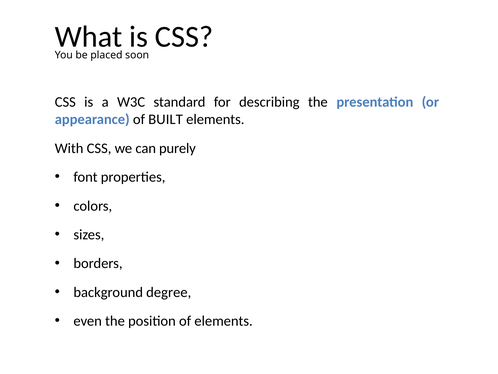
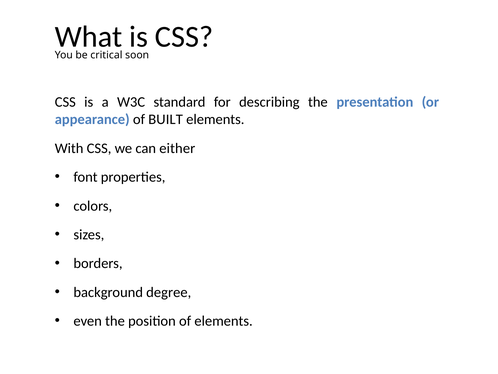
placed: placed -> critical
purely: purely -> either
